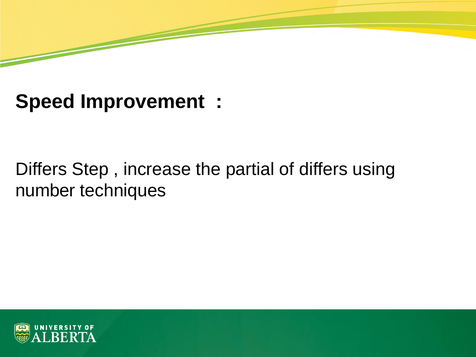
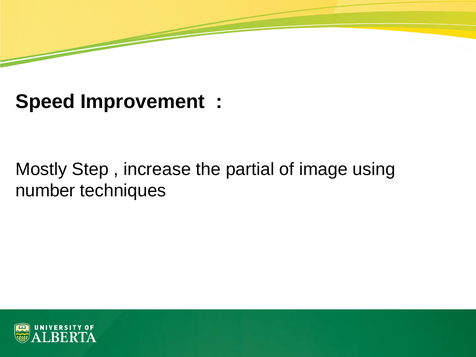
Differs at (41, 169): Differs -> Mostly
of differs: differs -> image
